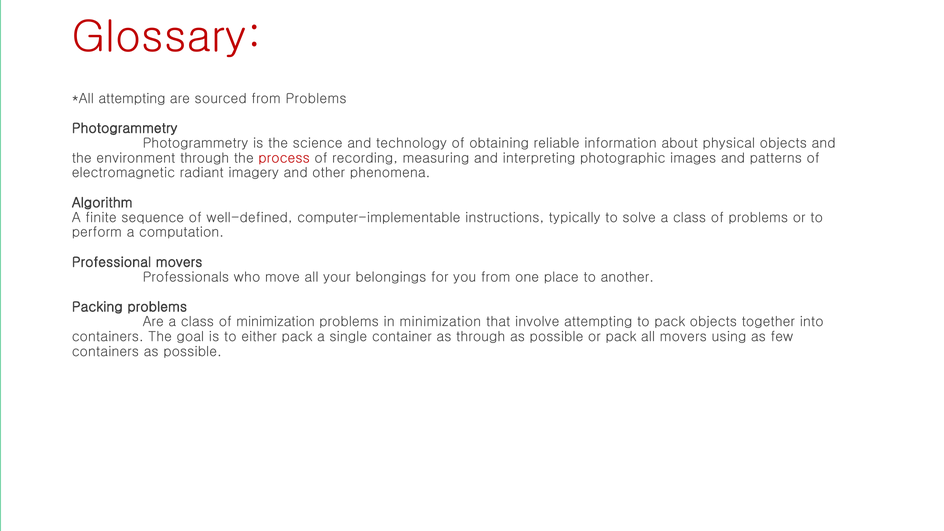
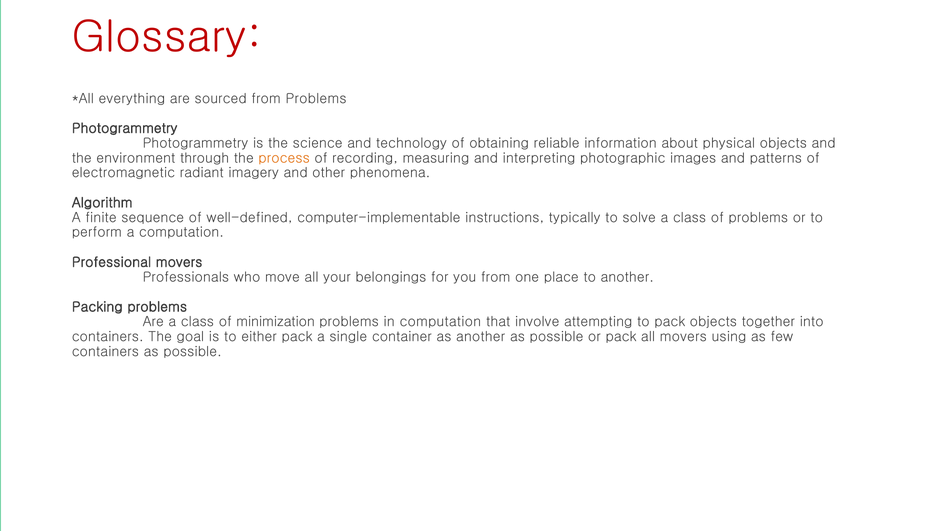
attempting at (132, 98): attempting -> everything
process colour: red -> orange
in minimization: minimization -> computation
as through: through -> another
